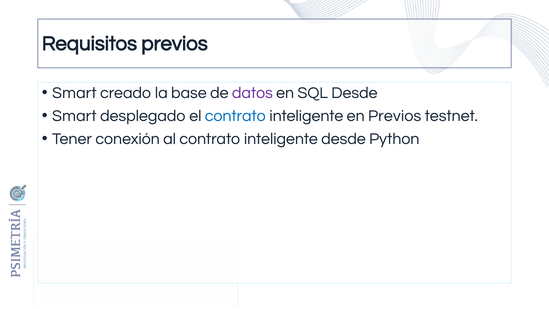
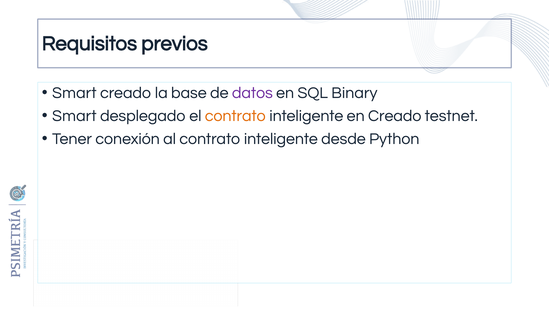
SQL Desde: Desde -> Binary
contrato at (235, 116) colour: blue -> orange
en Previos: Previos -> Creado
